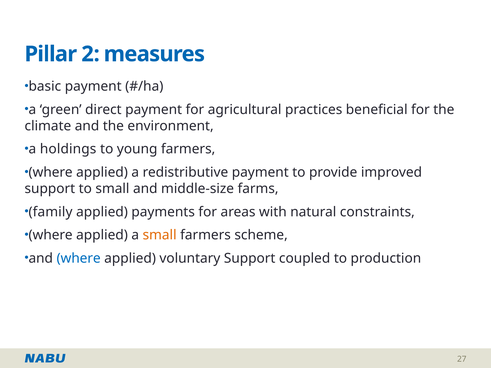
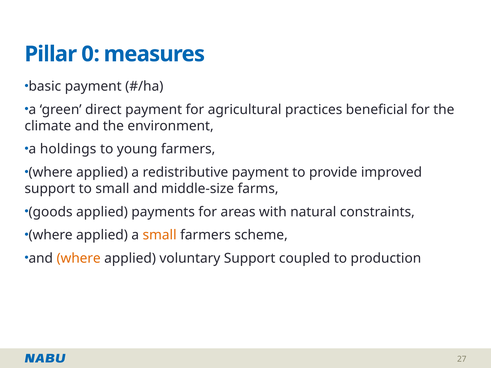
2: 2 -> 0
family: family -> goods
where at (79, 258) colour: blue -> orange
